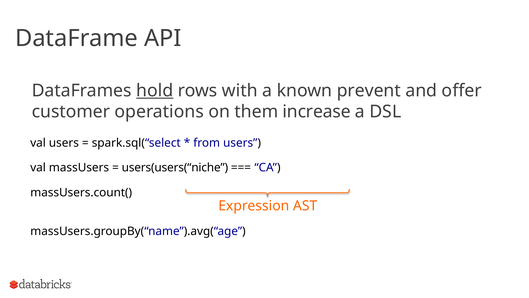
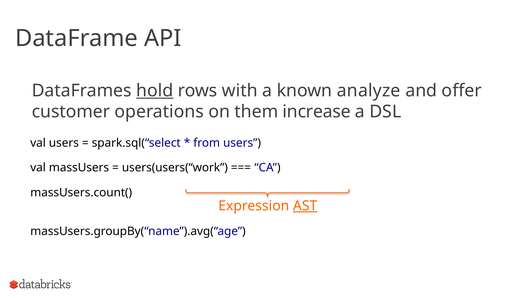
prevent: prevent -> analyze
users(users(“niche: users(users(“niche -> users(users(“work
AST underline: none -> present
